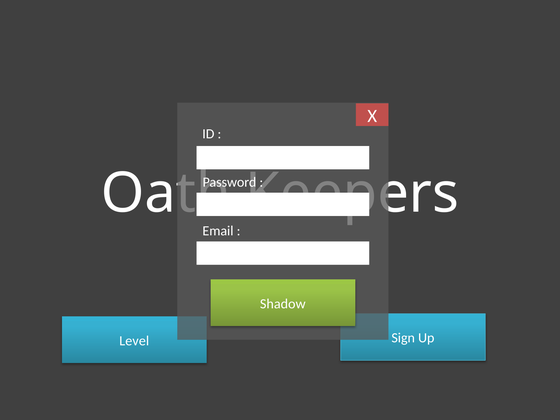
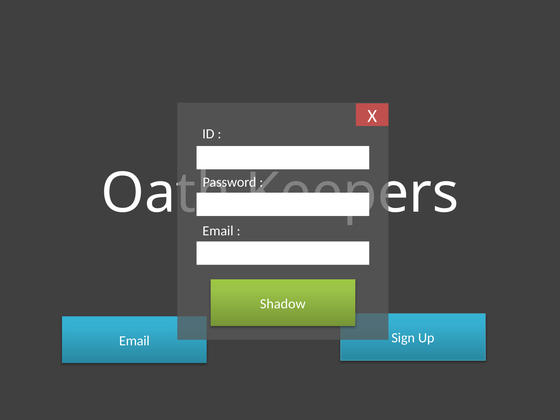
Level at (134, 341): Level -> Email
